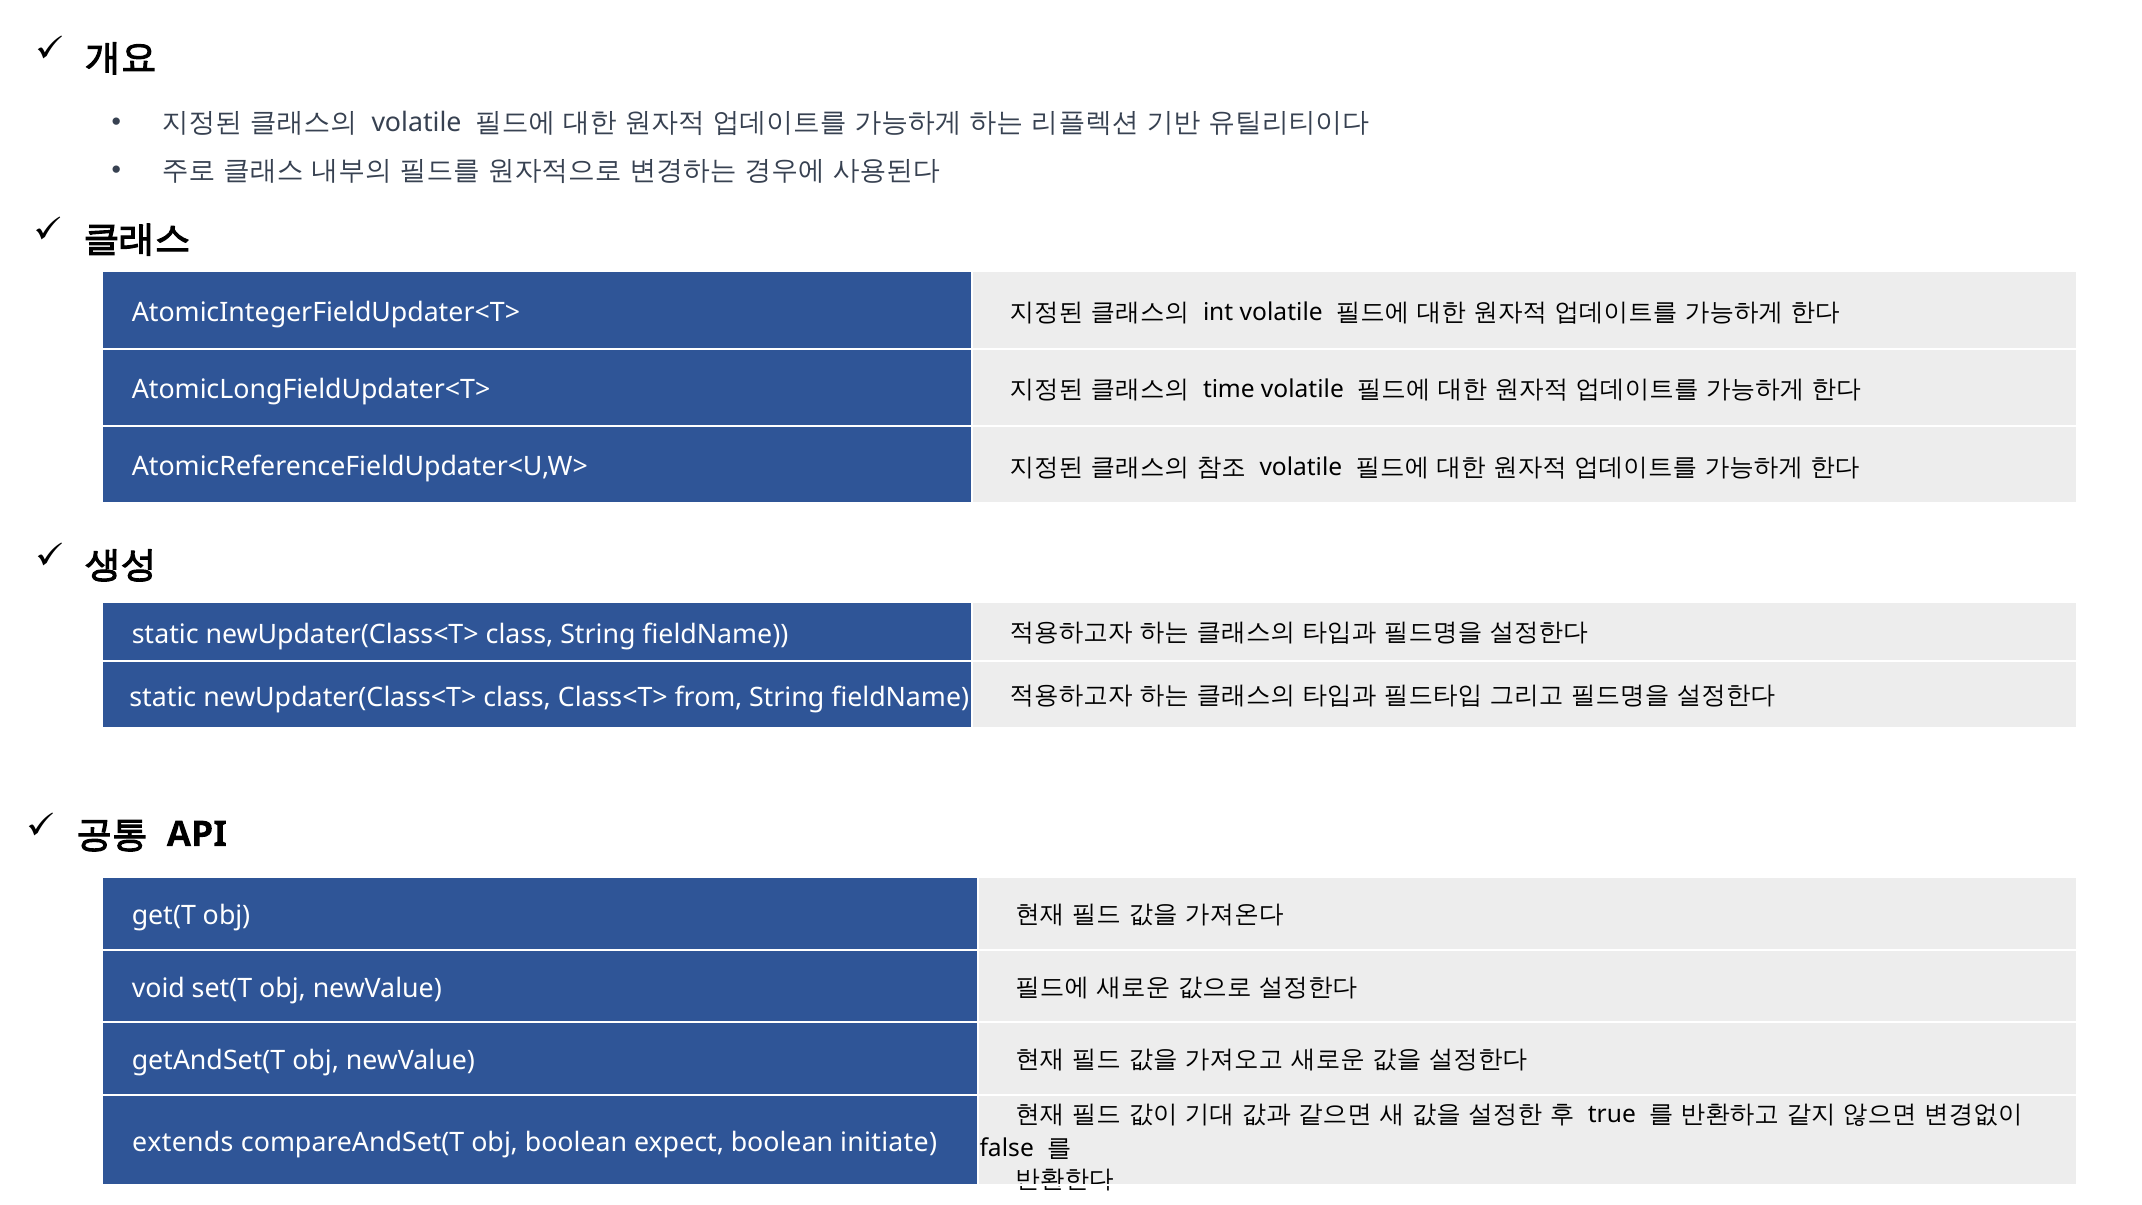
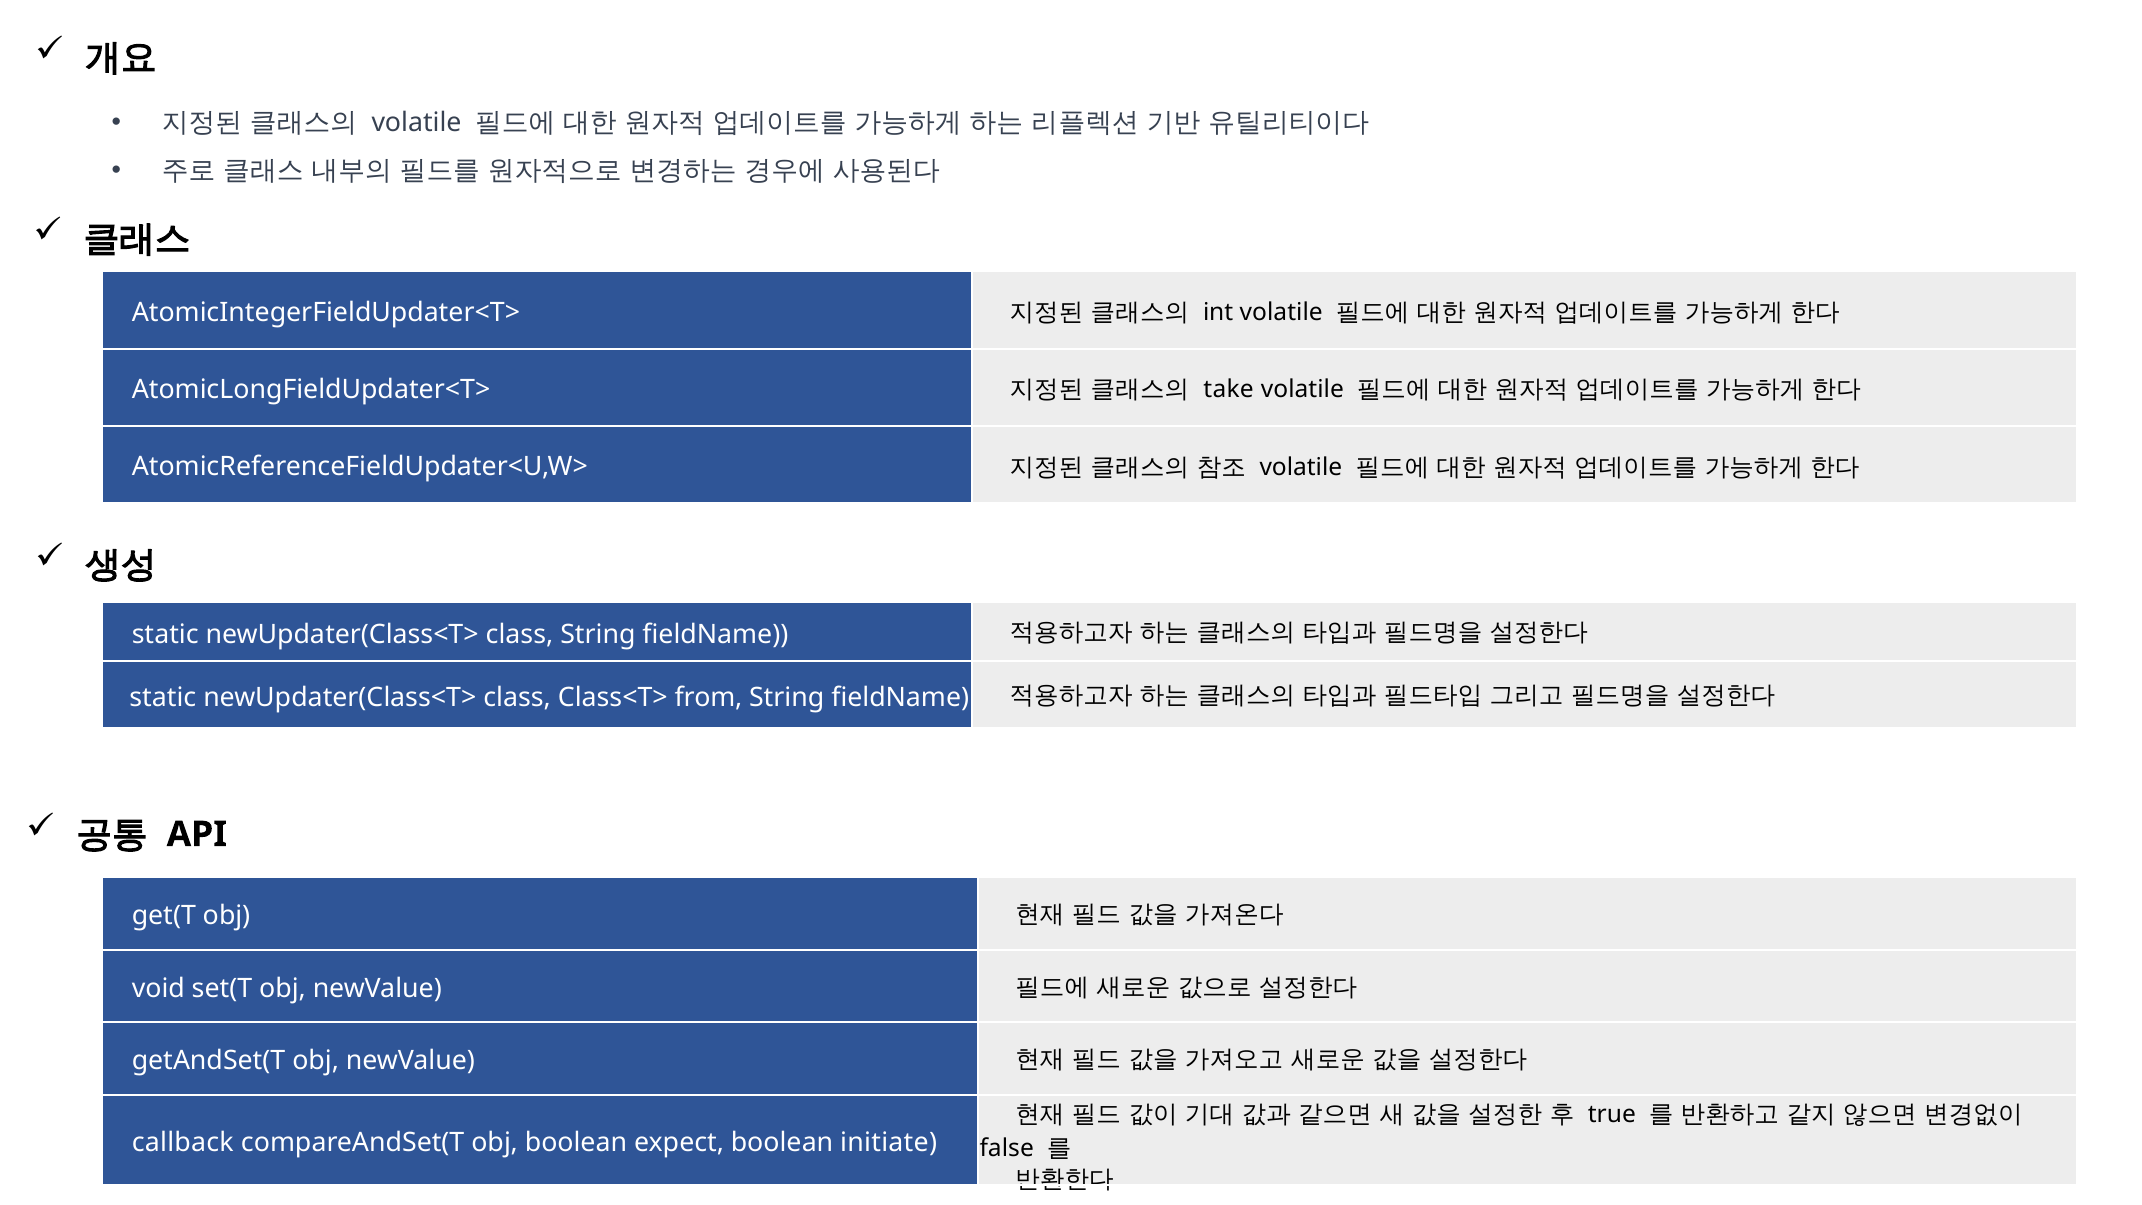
time: time -> take
extends: extends -> callback
